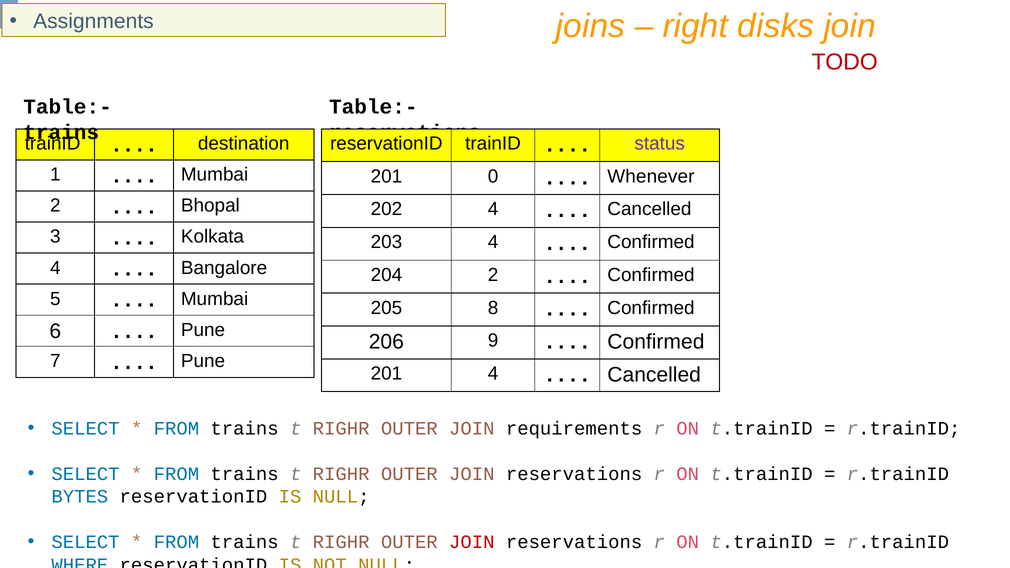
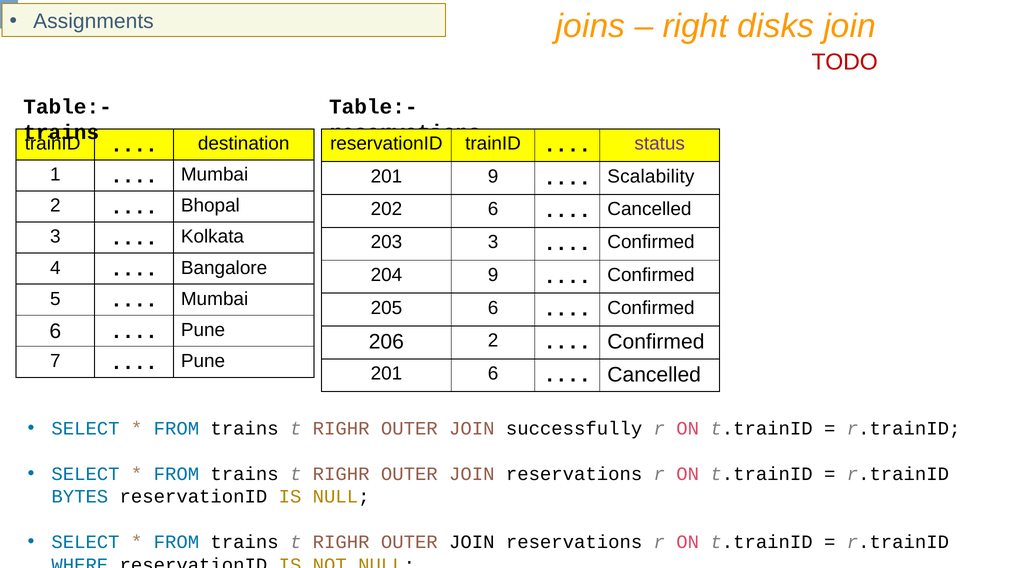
201 0: 0 -> 9
Whenever: Whenever -> Scalability
202 4: 4 -> 6
203 4: 4 -> 3
204 2: 2 -> 9
205 8: 8 -> 6
206 9: 9 -> 2
201 4: 4 -> 6
requirements: requirements -> successfully
JOIN at (472, 542) colour: red -> black
